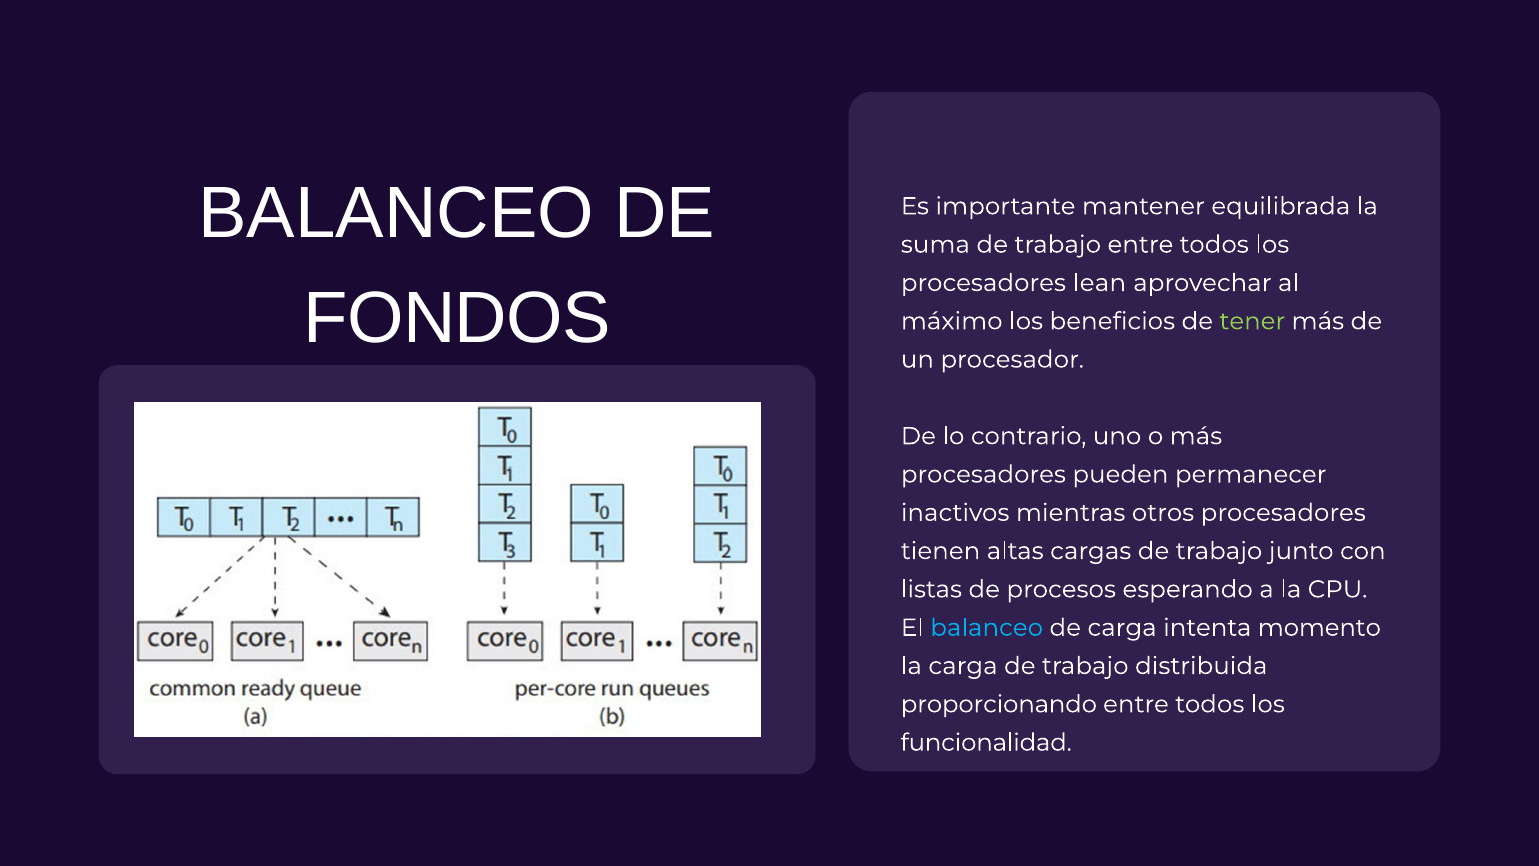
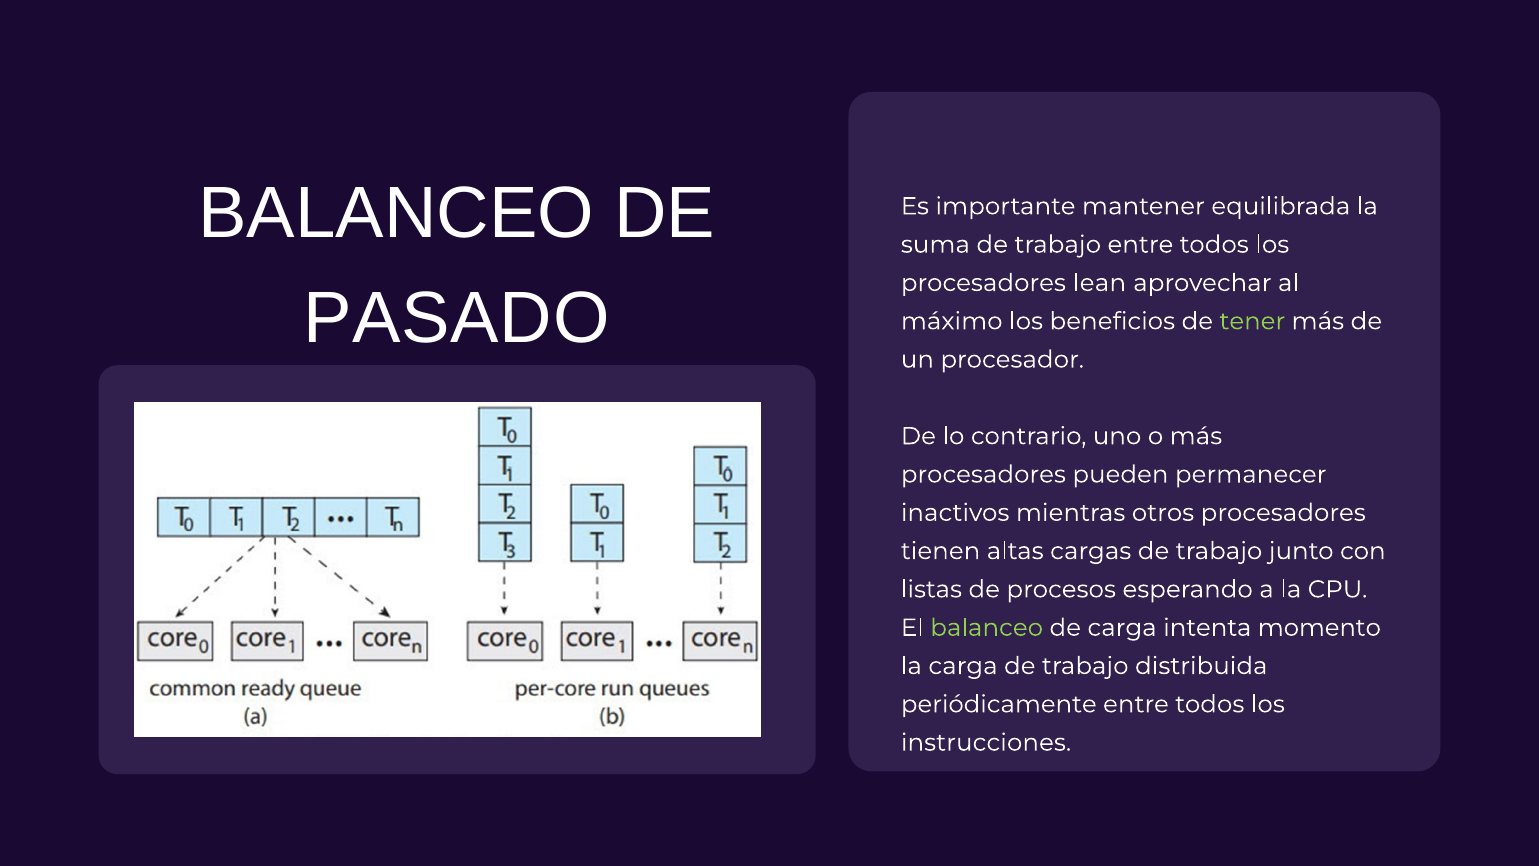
FONDOS: FONDOS -> PASADO
balanceo at (987, 627) colour: light blue -> light green
proporcionando: proporcionando -> periódicamente
funcionalidad: funcionalidad -> instrucciones
